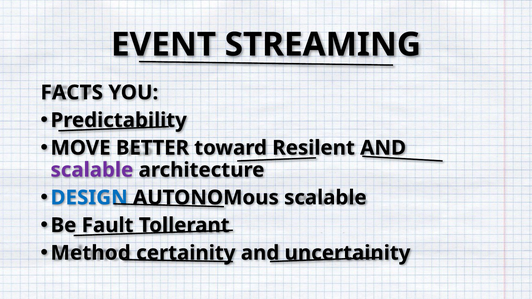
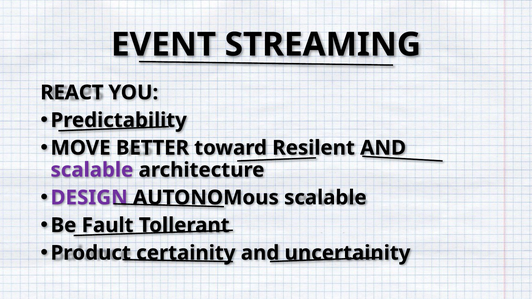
FACTS: FACTS -> REACT
DESIGN colour: blue -> purple
Method: Method -> Product
